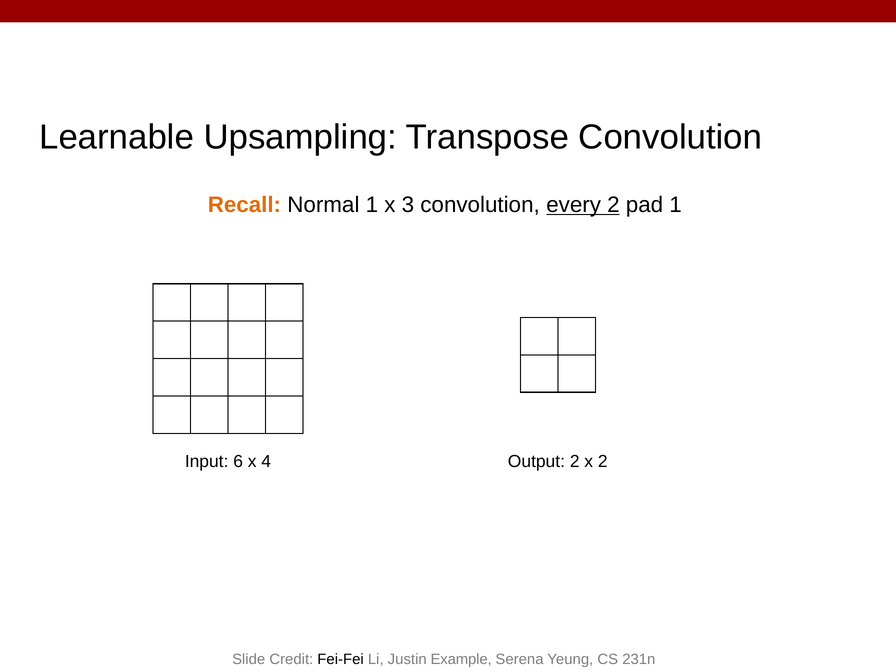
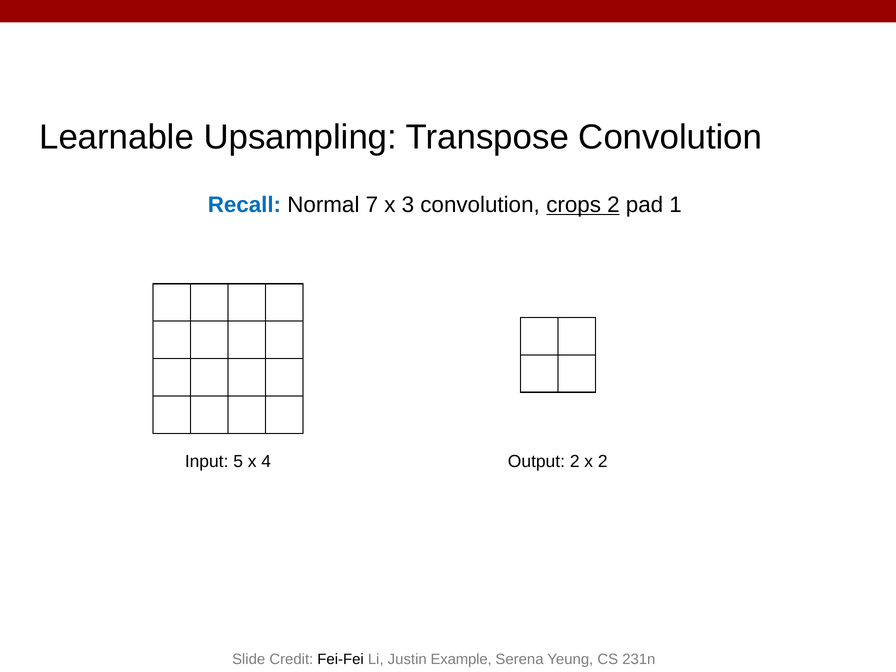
Recall colour: orange -> blue
Normal 1: 1 -> 7
every: every -> crops
6: 6 -> 5
